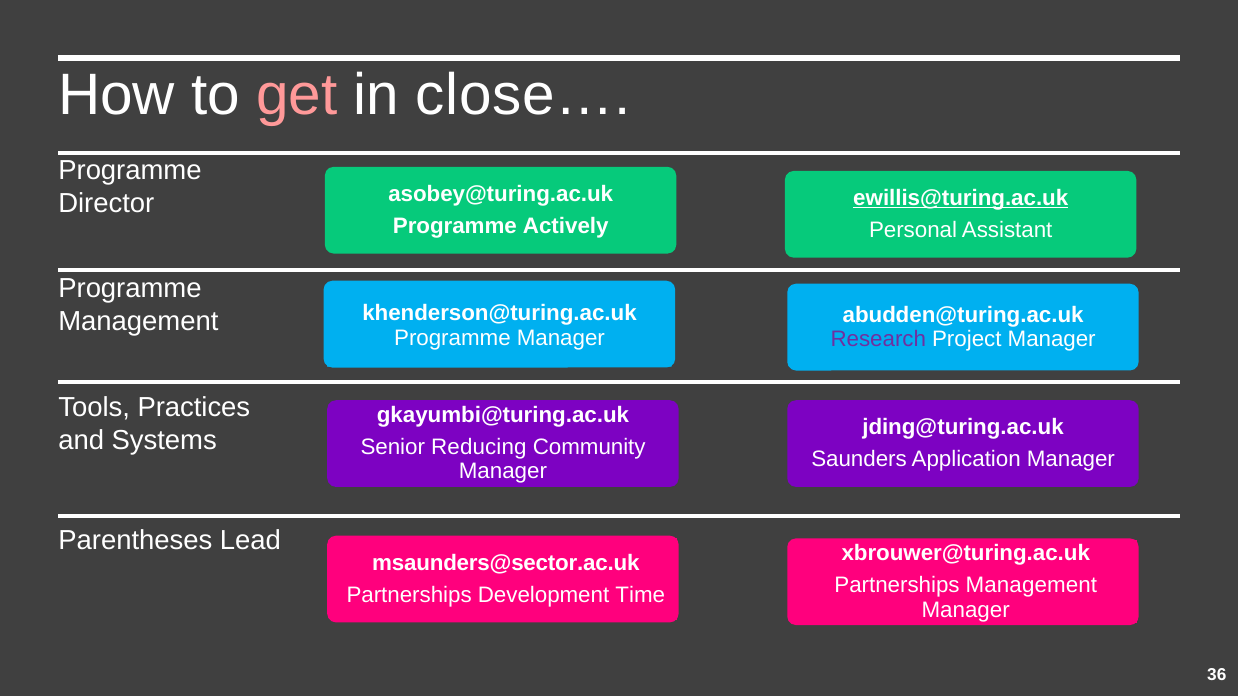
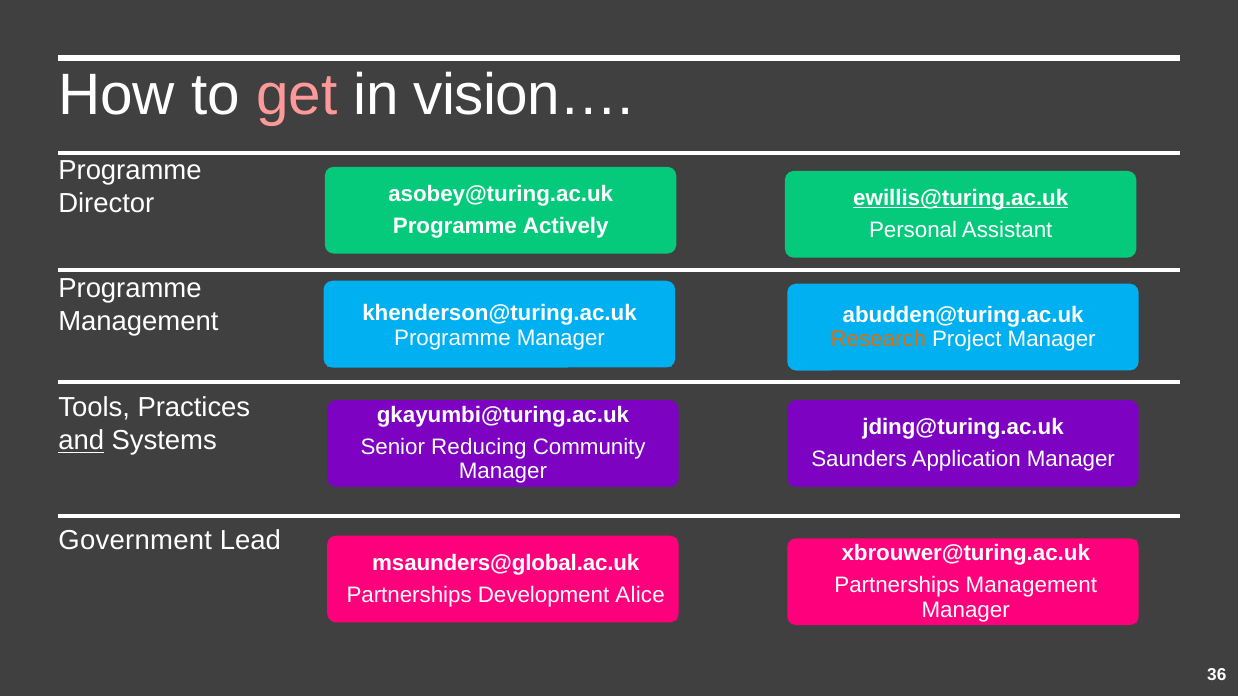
close…: close… -> vision…
Research colour: purple -> orange
and underline: none -> present
Parentheses: Parentheses -> Government
msaunders@sector.ac.uk: msaunders@sector.ac.uk -> msaunders@global.ac.uk
Time: Time -> Alice
